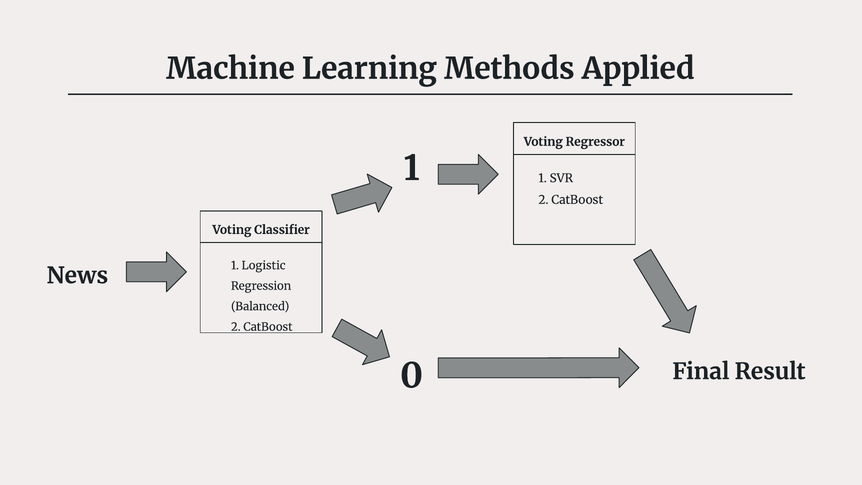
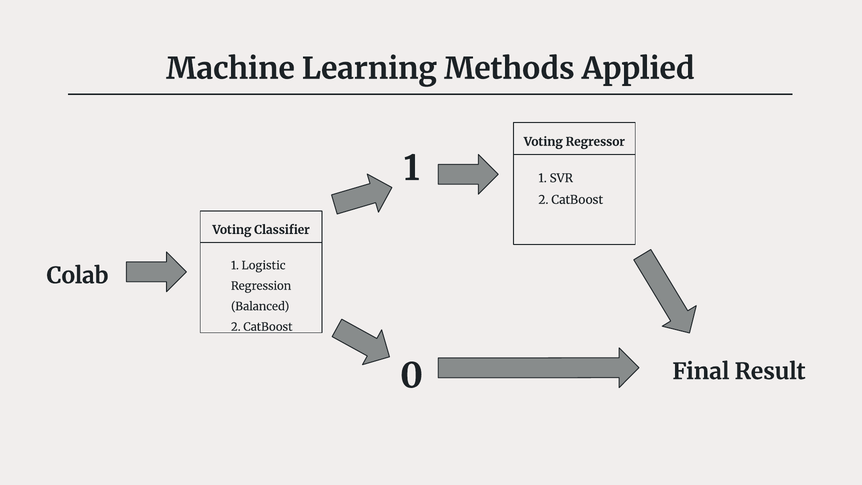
News: News -> Colab
